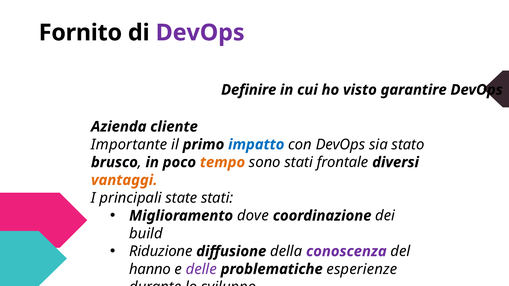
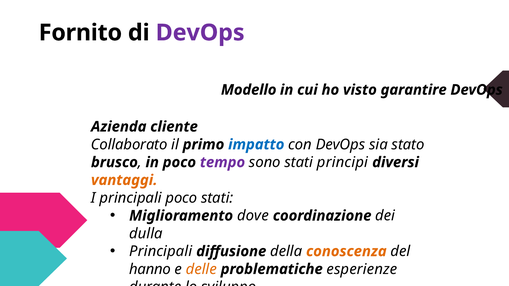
Definire: Definire -> Modello
Importante: Importante -> Collaborato
tempo colour: orange -> purple
frontale: frontale -> principi
principali state: state -> poco
build: build -> dulla
Riduzione at (161, 252): Riduzione -> Principali
conoscenza colour: purple -> orange
delle colour: purple -> orange
